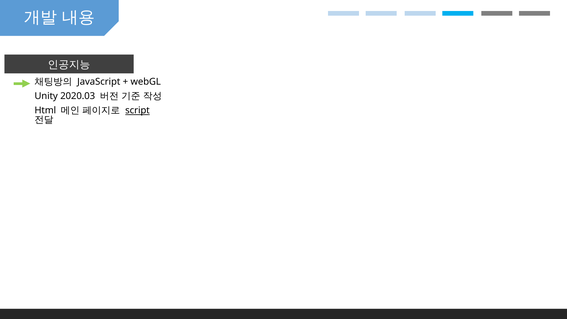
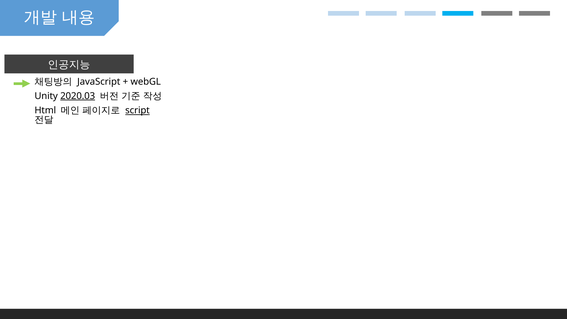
2020.03 underline: none -> present
